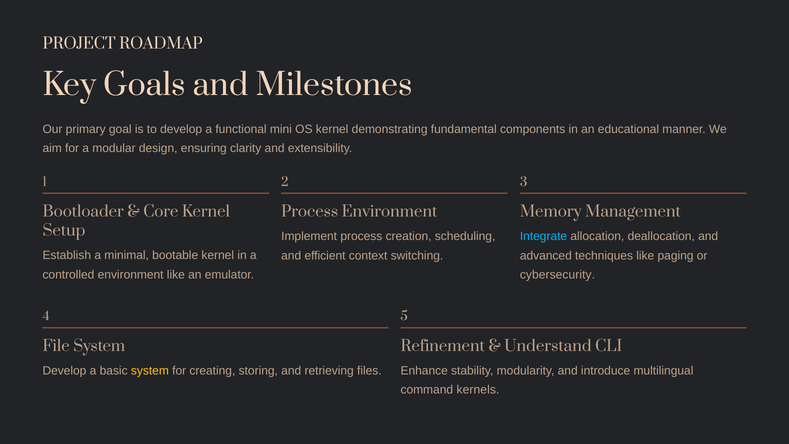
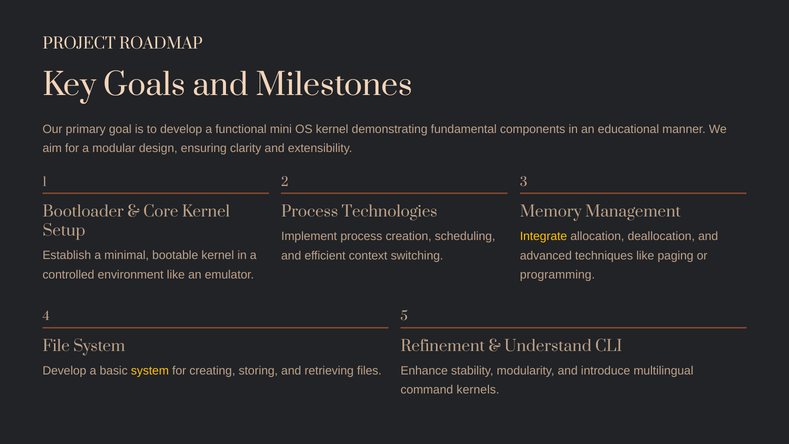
Process Environment: Environment -> Technologies
Integrate colour: light blue -> yellow
cybersecurity: cybersecurity -> programming
